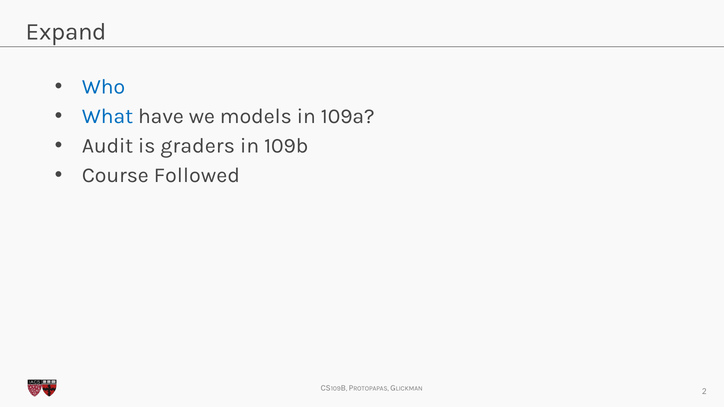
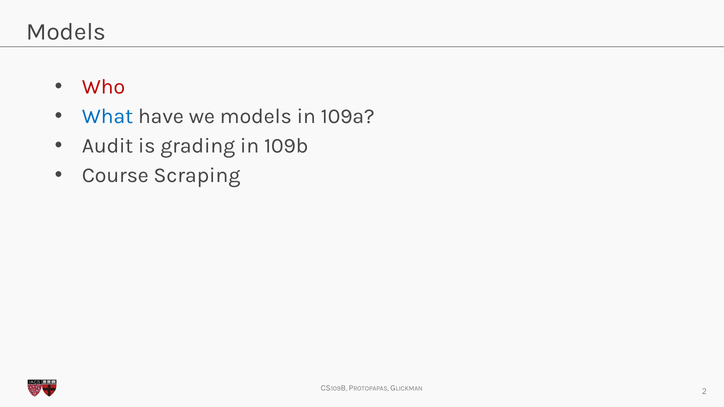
Expand at (66, 32): Expand -> Models
Who colour: blue -> red
graders: graders -> grading
Followed: Followed -> Scraping
